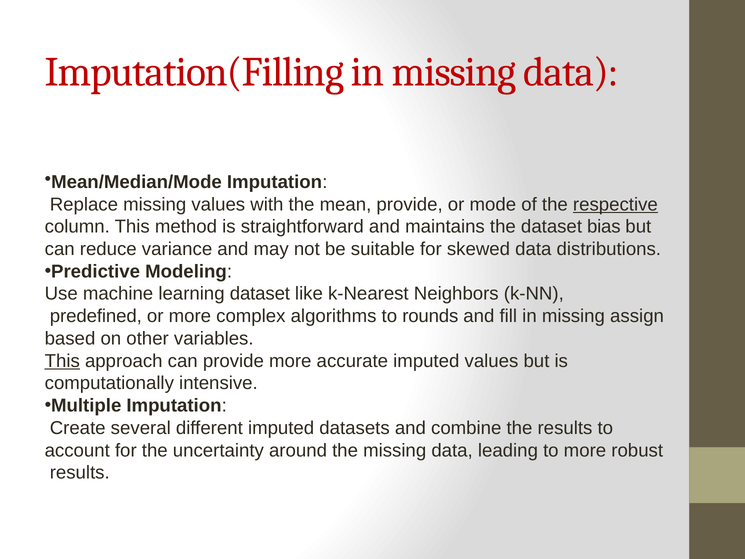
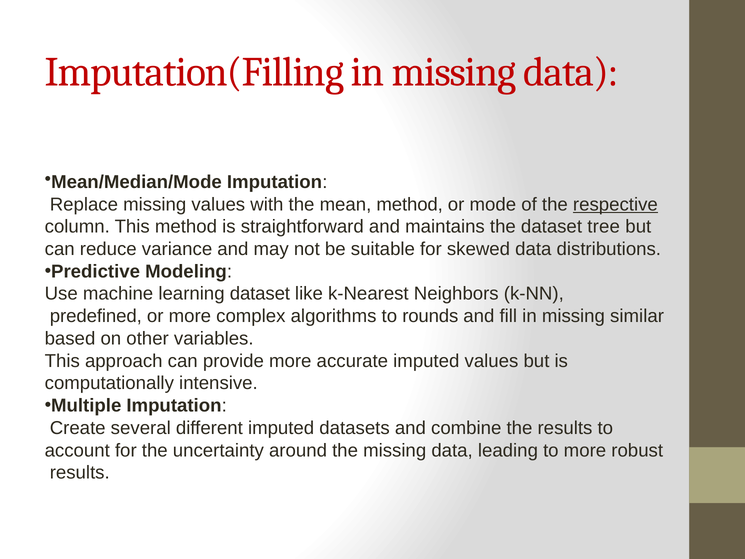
mean provide: provide -> method
bias: bias -> tree
assign: assign -> similar
This at (62, 361) underline: present -> none
